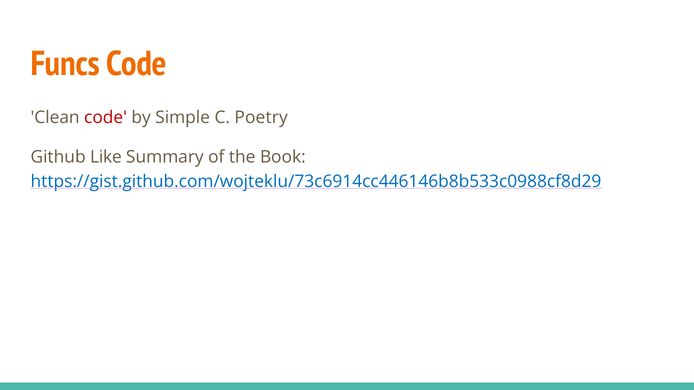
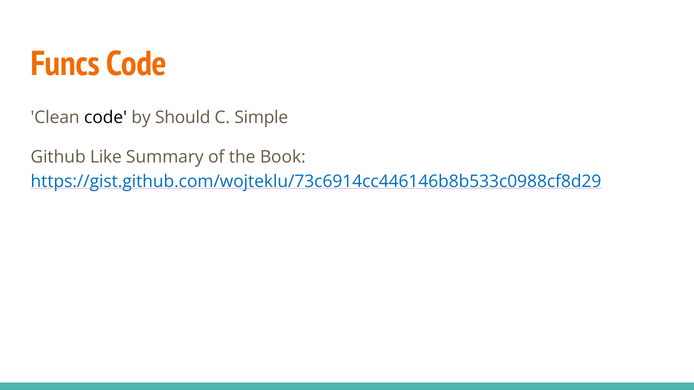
code at (106, 118) colour: red -> black
Simple: Simple -> Should
Poetry: Poetry -> Simple
